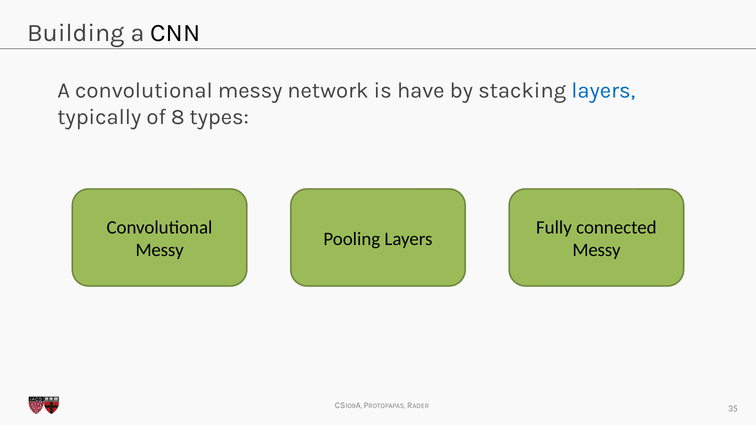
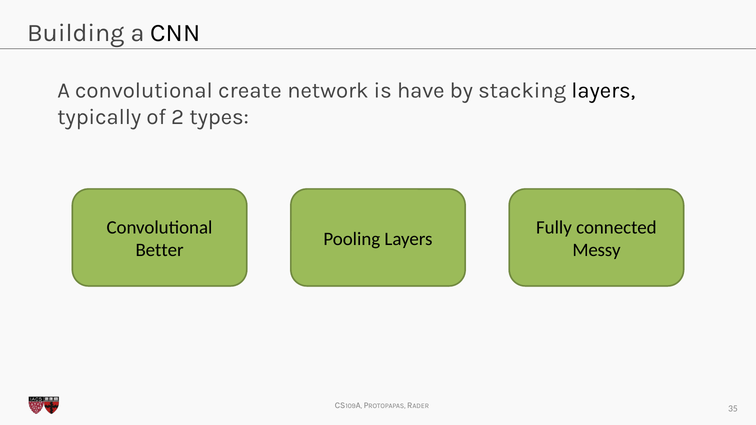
A convolutional messy: messy -> create
layers at (603, 91) colour: blue -> black
8: 8 -> 2
Messy at (160, 250): Messy -> Better
